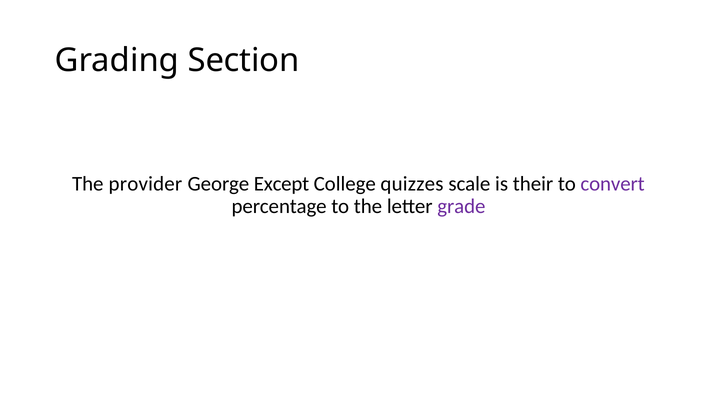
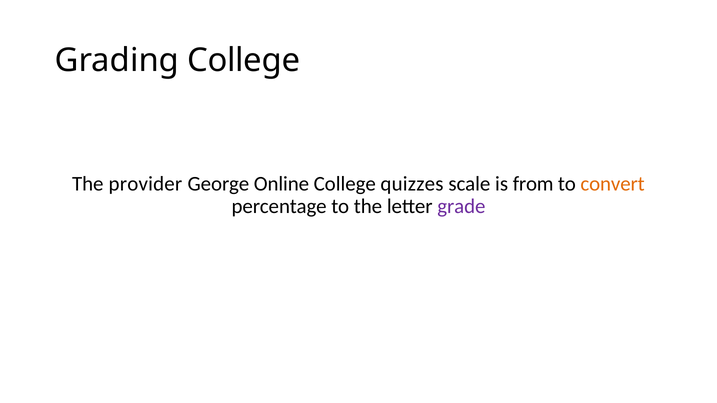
Grading Section: Section -> College
Except: Except -> Online
their: their -> from
convert colour: purple -> orange
